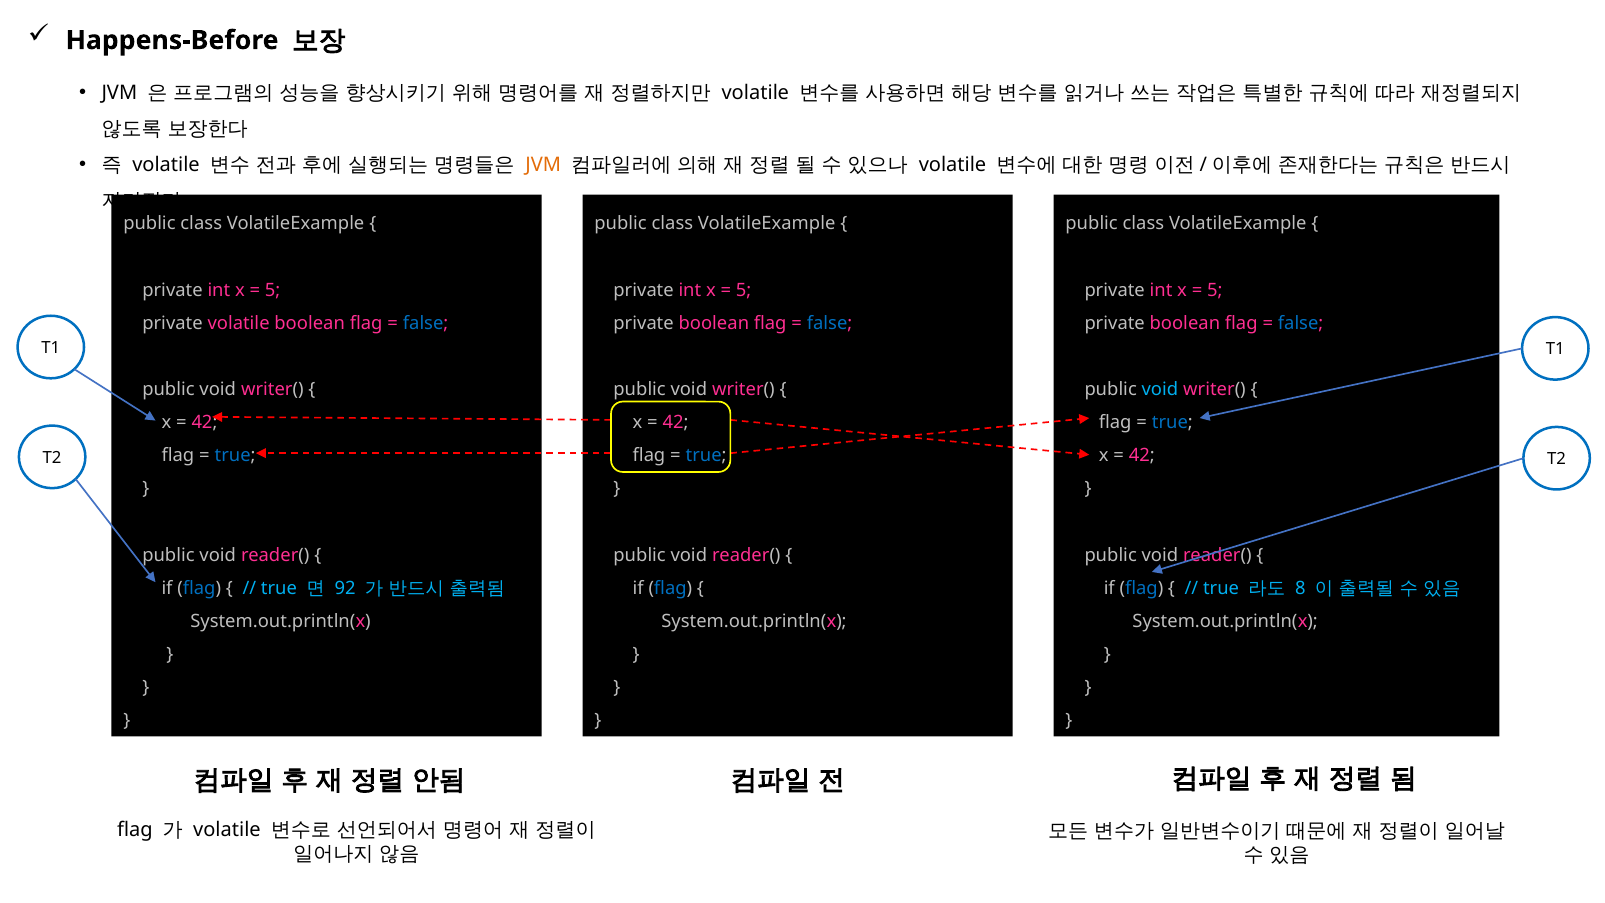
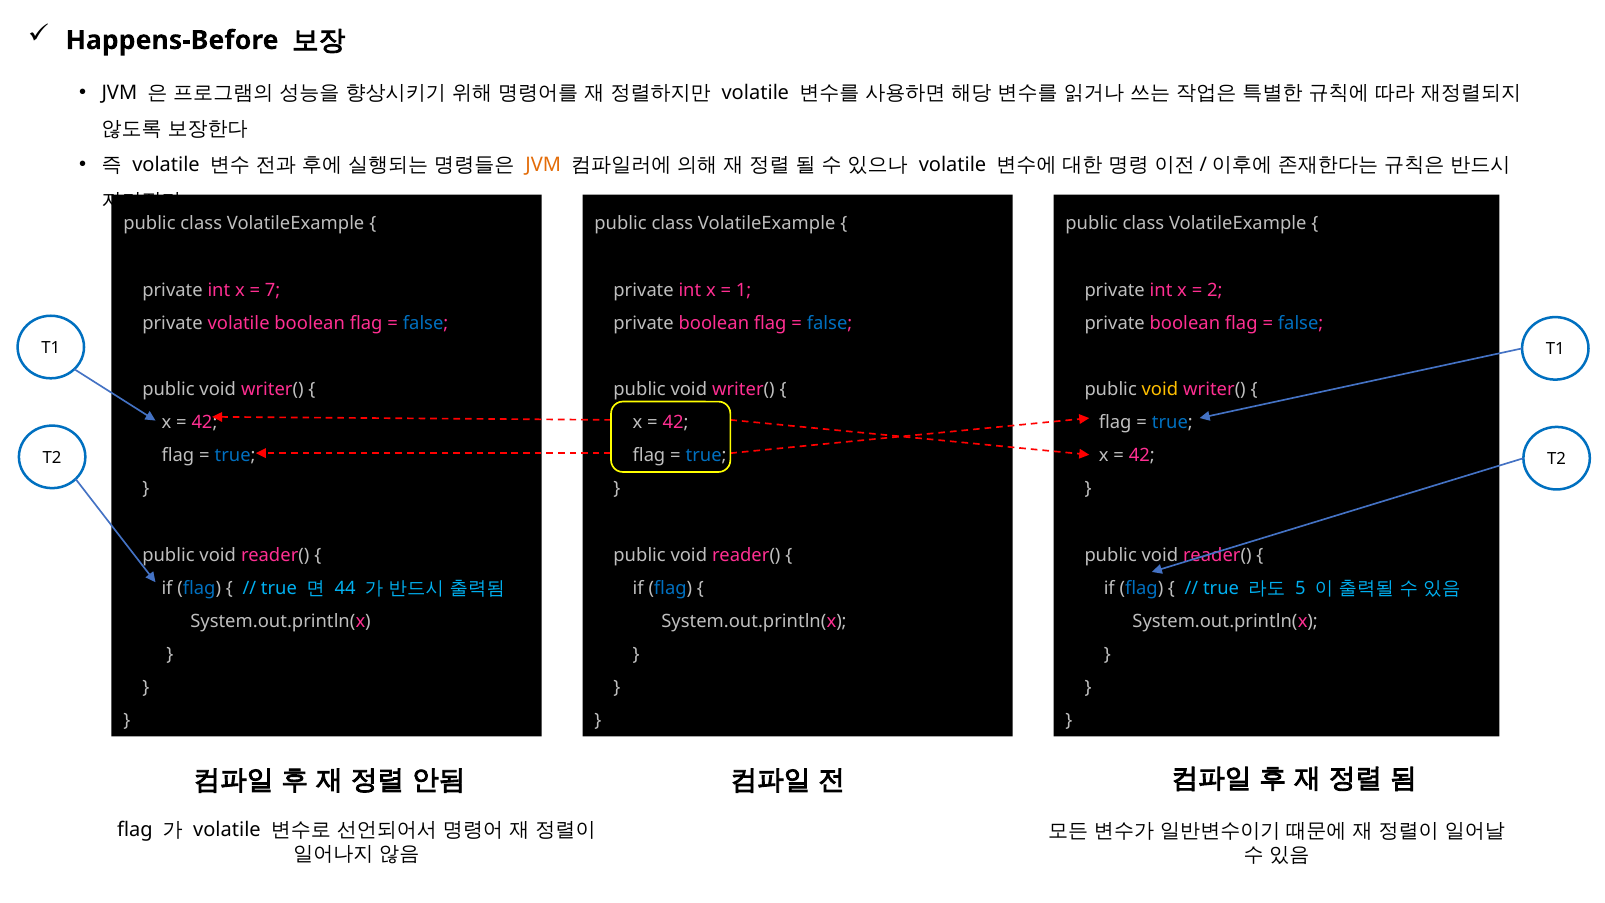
5 at (273, 290): 5 -> 7
5 at (744, 290): 5 -> 1
5 at (1215, 290): 5 -> 2
void at (1160, 389) colour: light blue -> yellow
92: 92 -> 44
8: 8 -> 5
